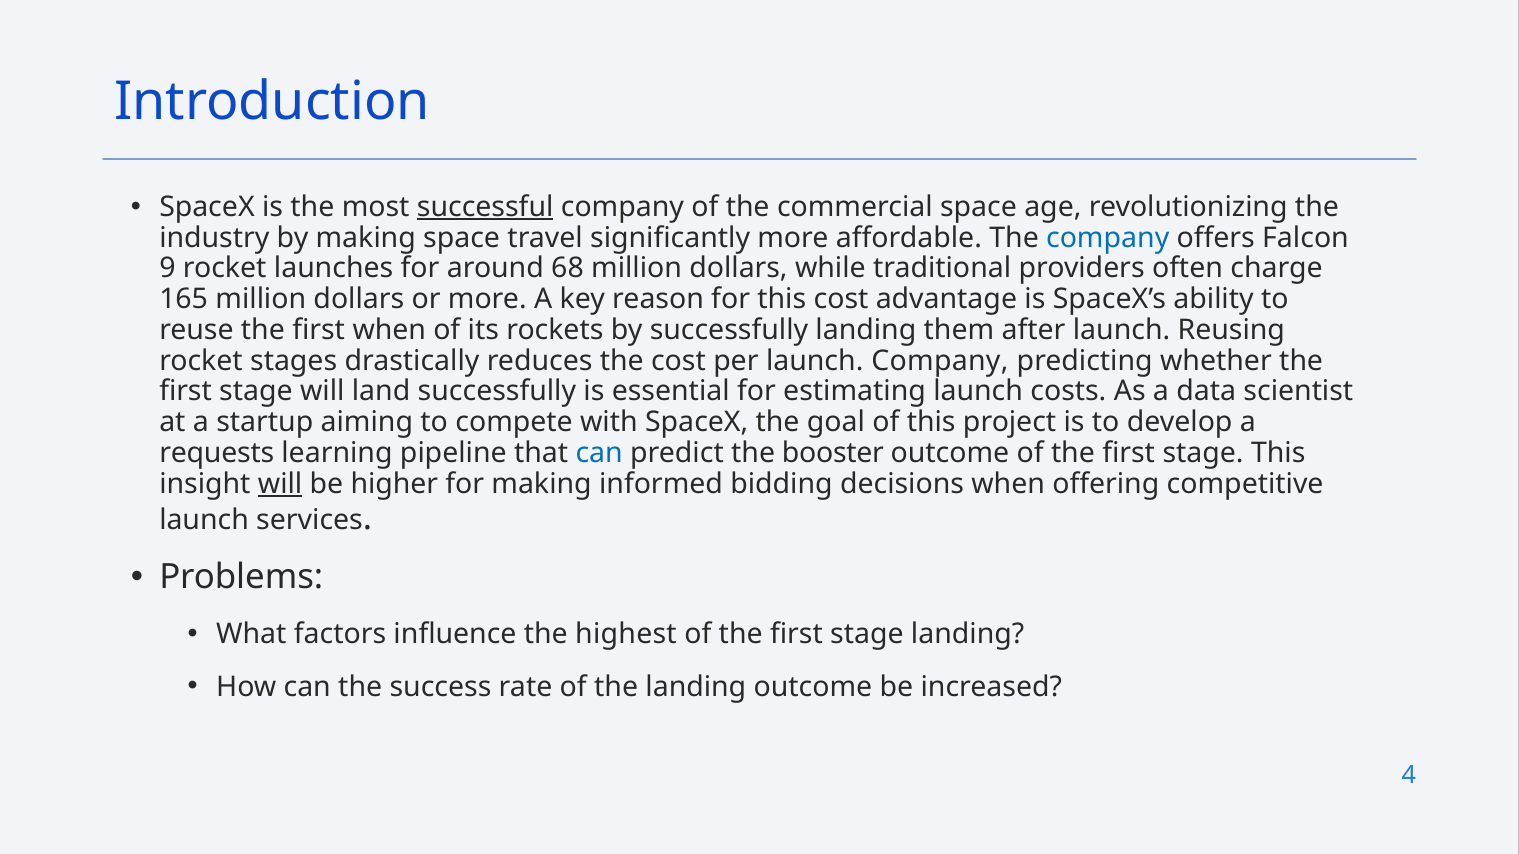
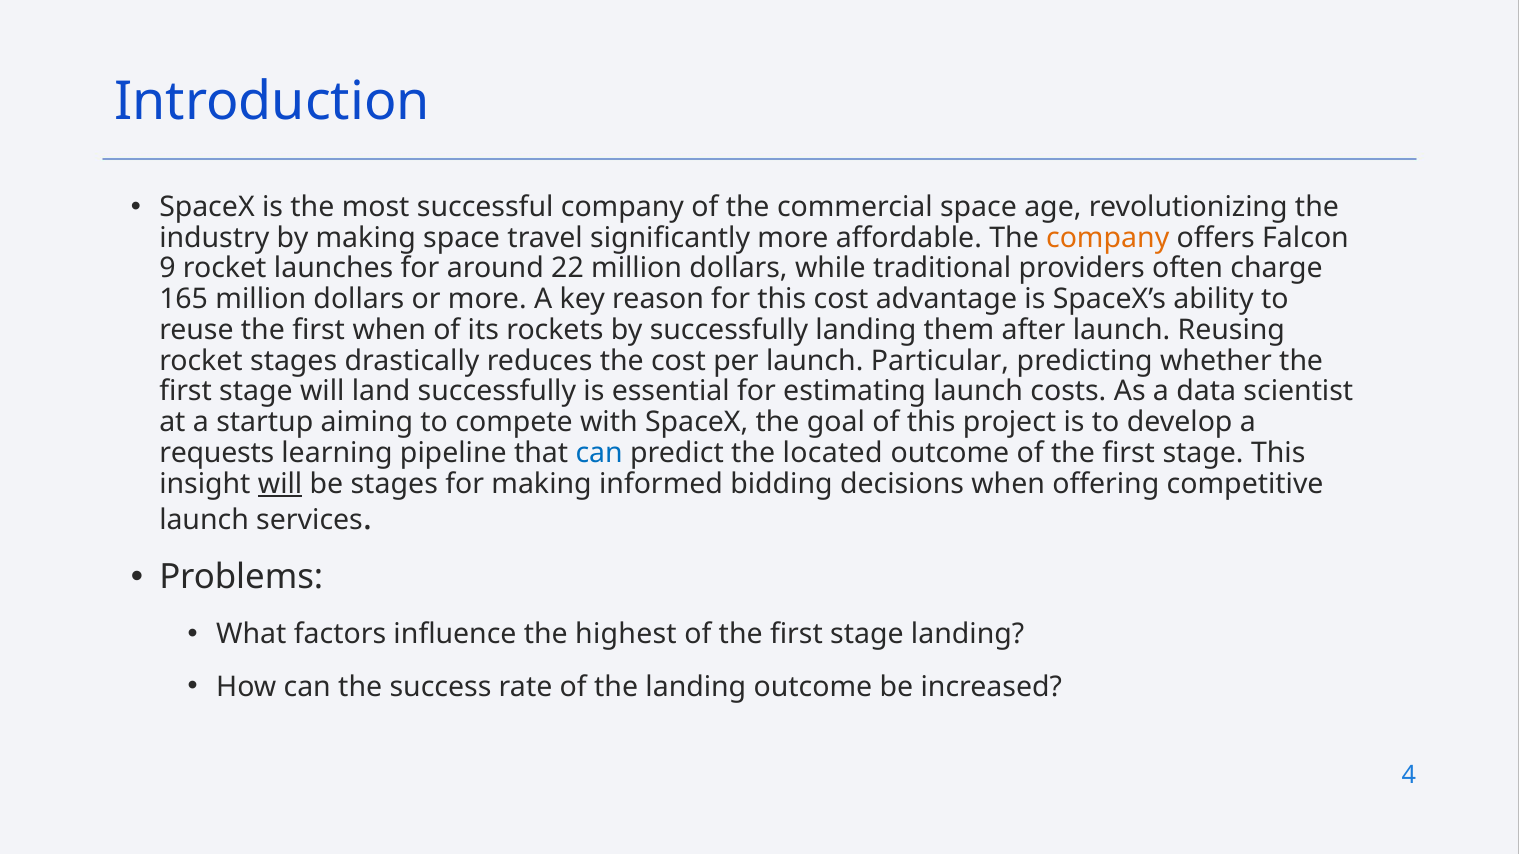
successful underline: present -> none
company at (1108, 238) colour: blue -> orange
68: 68 -> 22
launch Company: Company -> Particular
booster: booster -> located
be higher: higher -> stages
